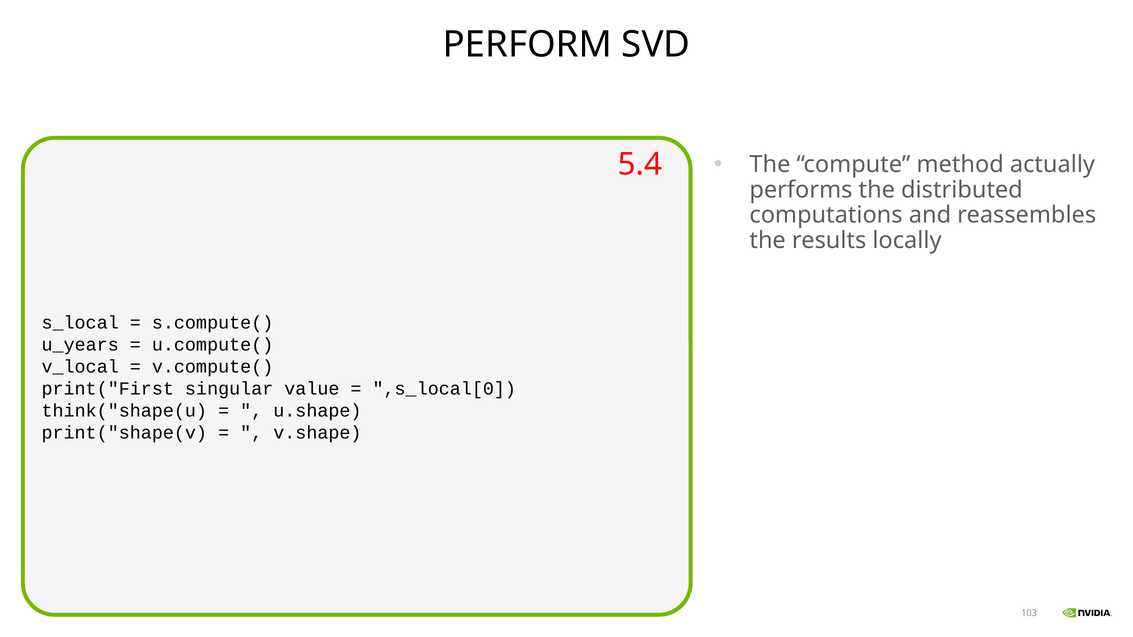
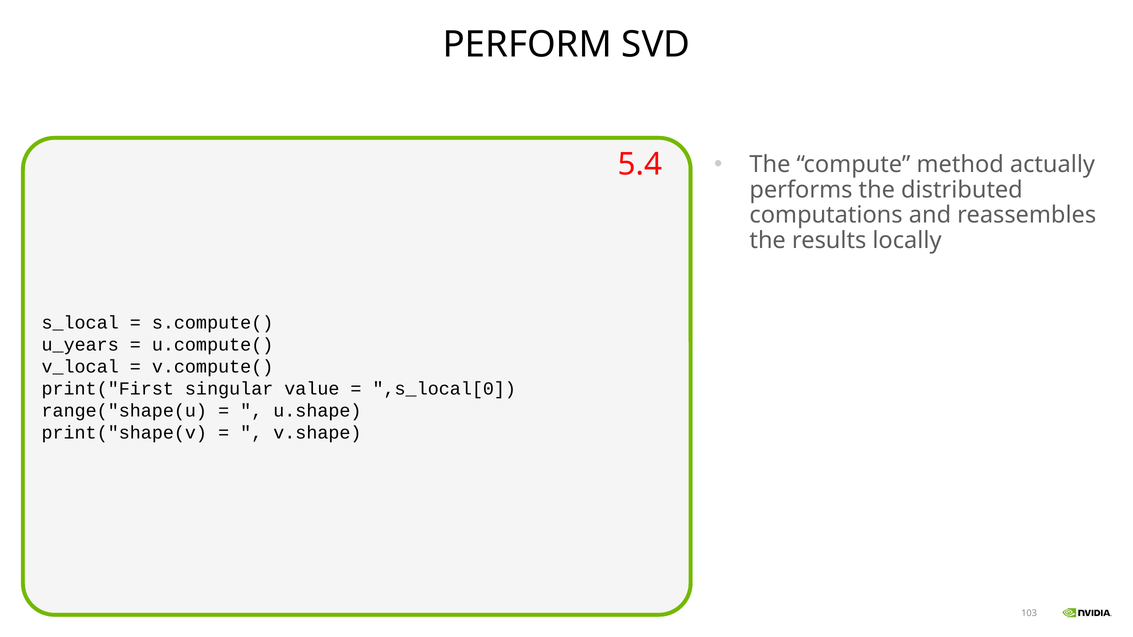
think("shape(u: think("shape(u -> range("shape(u
